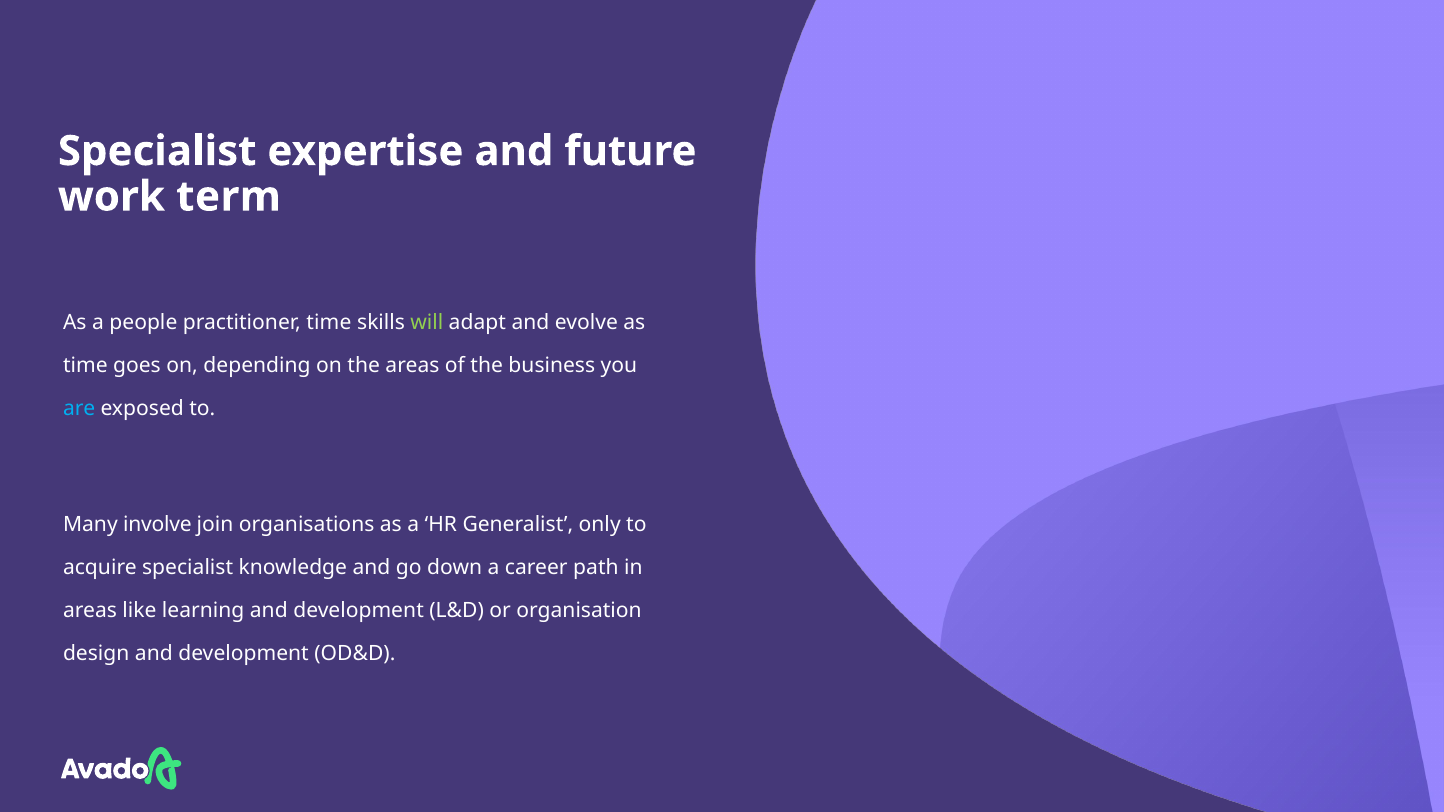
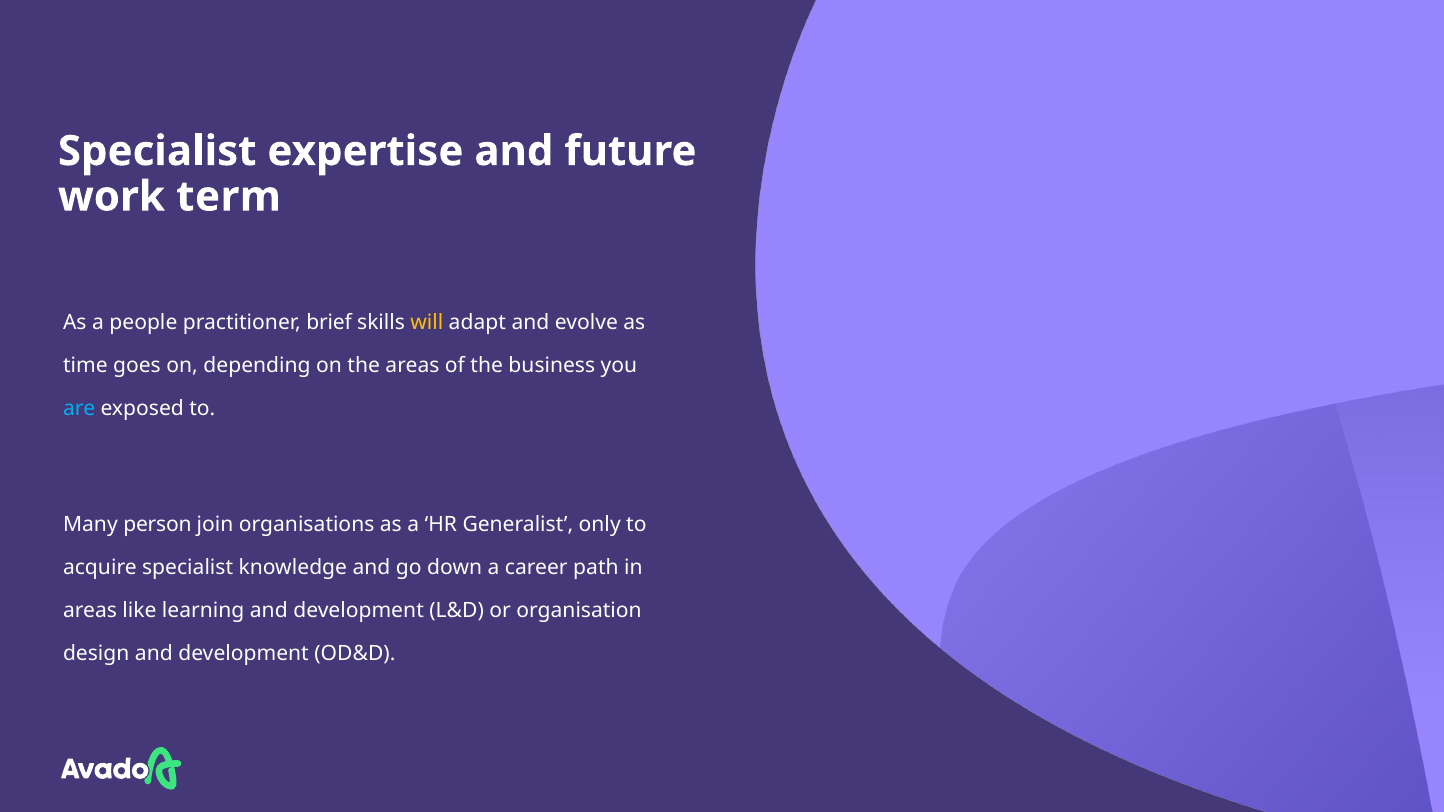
practitioner time: time -> brief
will colour: light green -> yellow
involve: involve -> person
